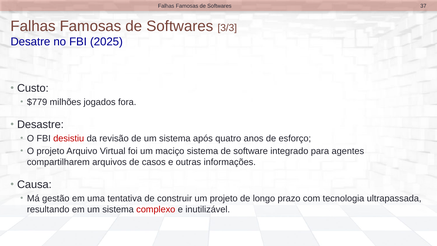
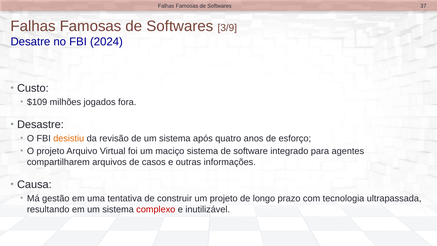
3/3: 3/3 -> 3/9
2025: 2025 -> 2024
$779: $779 -> $109
desistiu colour: red -> orange
